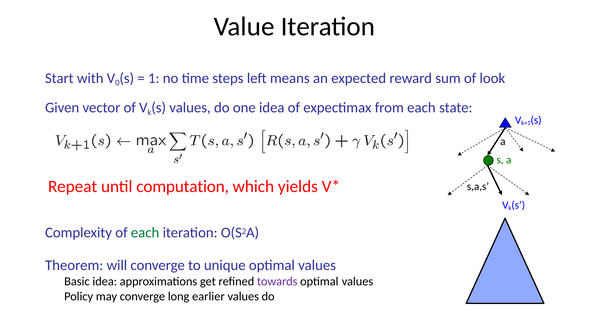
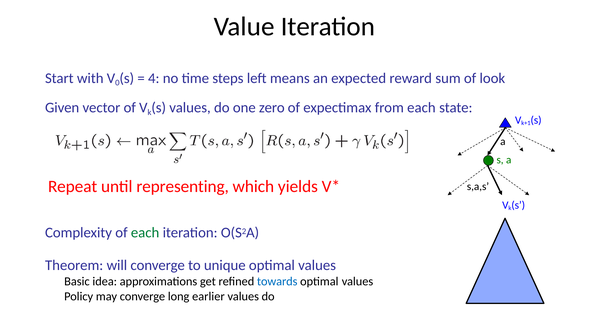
1: 1 -> 4
one idea: idea -> zero
computation: computation -> representing
towards colour: purple -> blue
